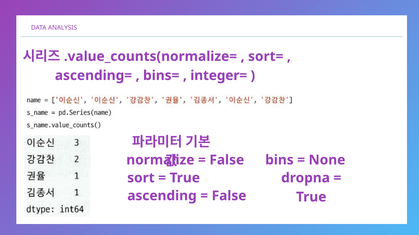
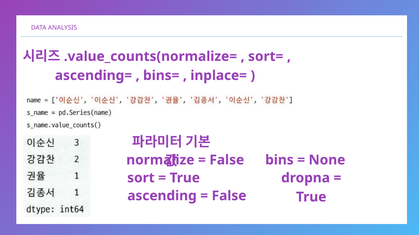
integer=: integer= -> inplace=
